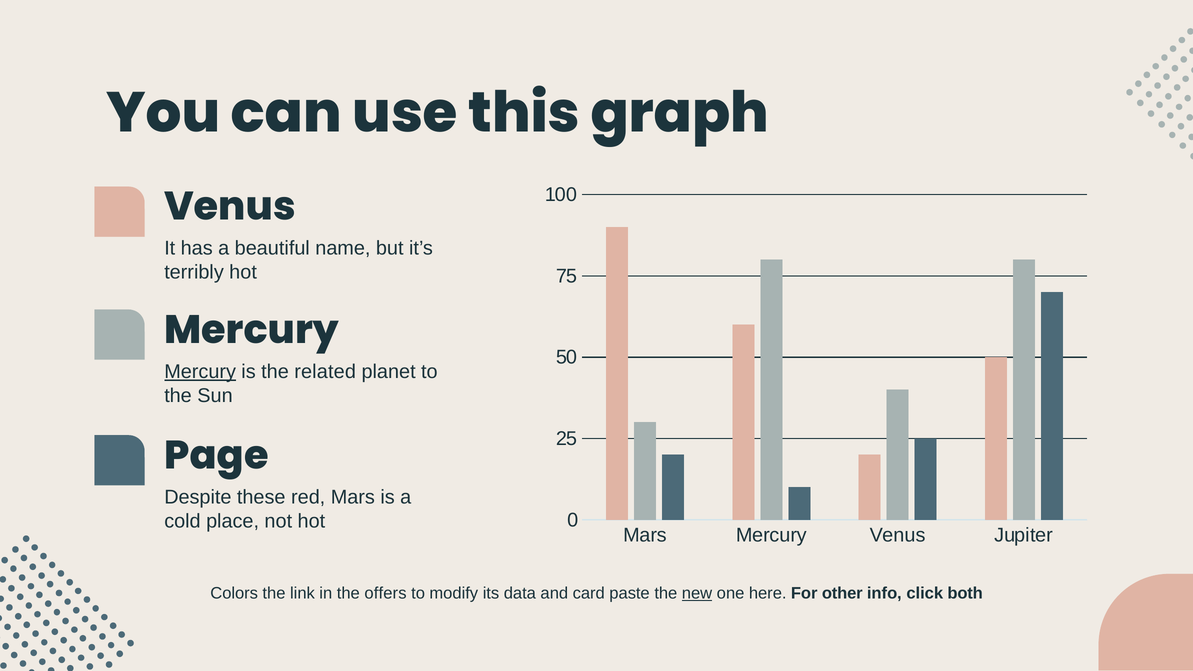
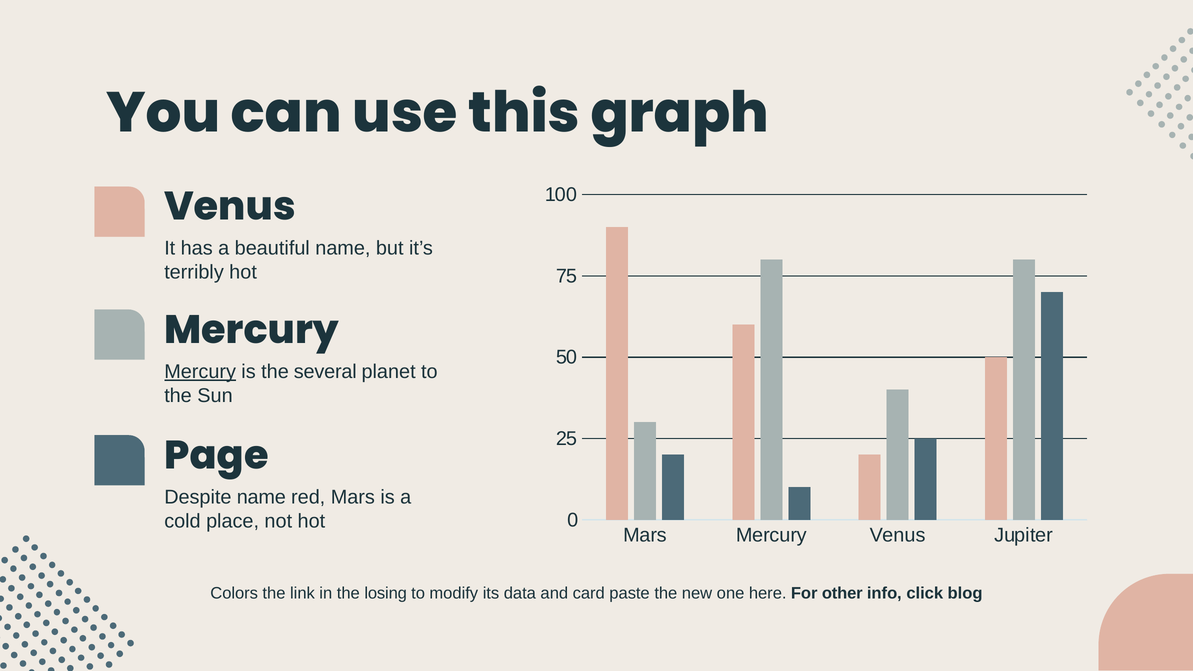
related: related -> several
Despite these: these -> name
offers: offers -> losing
new underline: present -> none
both: both -> blog
